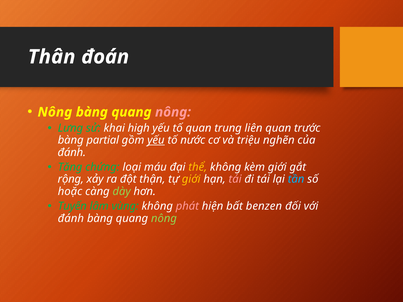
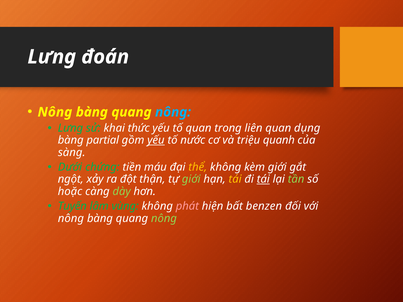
Thân at (52, 57): Thân -> Lưng
nông at (173, 112) colour: pink -> light blue
high: high -> thức
trung: trung -> trong
trước: trước -> dụng
nghẽn: nghẽn -> quanh
đánh at (72, 152): đánh -> sàng
Tăng: Tăng -> Dưới
loại: loại -> tiền
rộng: rộng -> ngột
giới at (191, 179) colour: yellow -> light green
tái at (235, 179) colour: pink -> yellow
tái at (263, 179) underline: none -> present
tần colour: light blue -> light green
đánh at (71, 218): đánh -> nông
